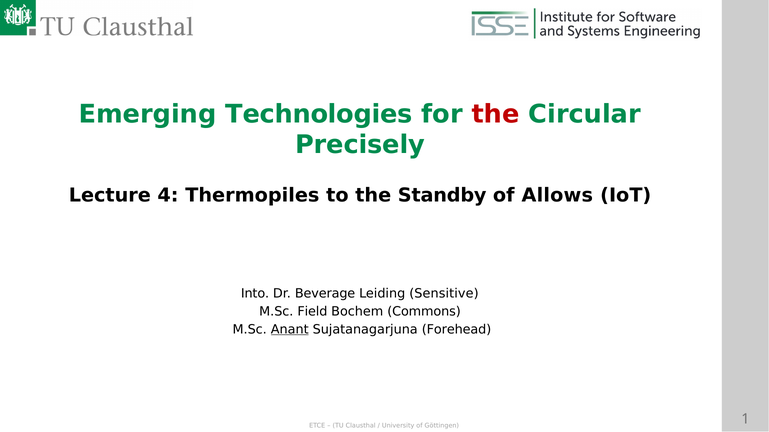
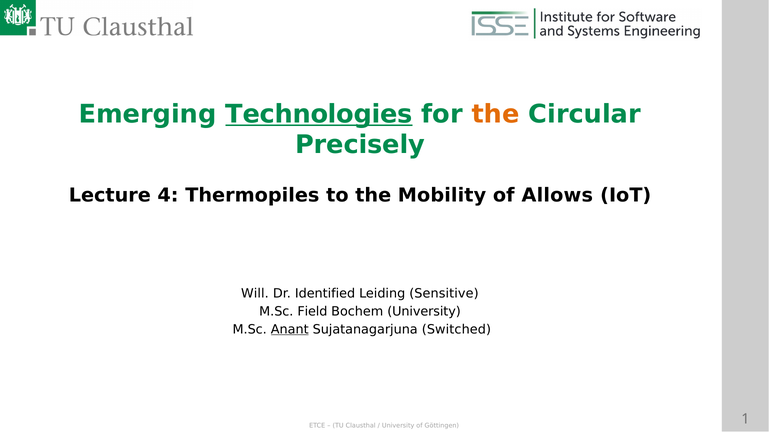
Technologies underline: none -> present
the at (496, 114) colour: red -> orange
Standby: Standby -> Mobility
Into: Into -> Will
Beverage: Beverage -> Identified
Bochem Commons: Commons -> University
Forehead: Forehead -> Switched
